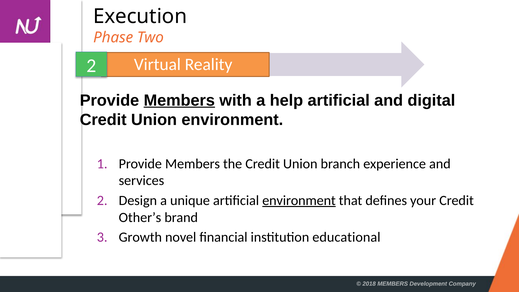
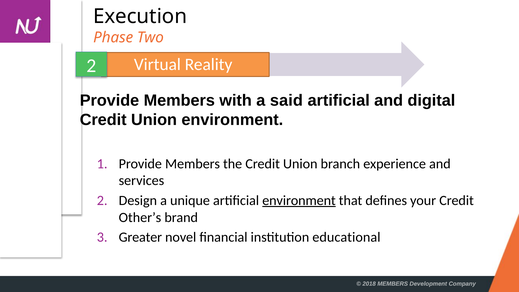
Members at (179, 100) underline: present -> none
help: help -> said
Growth: Growth -> Greater
